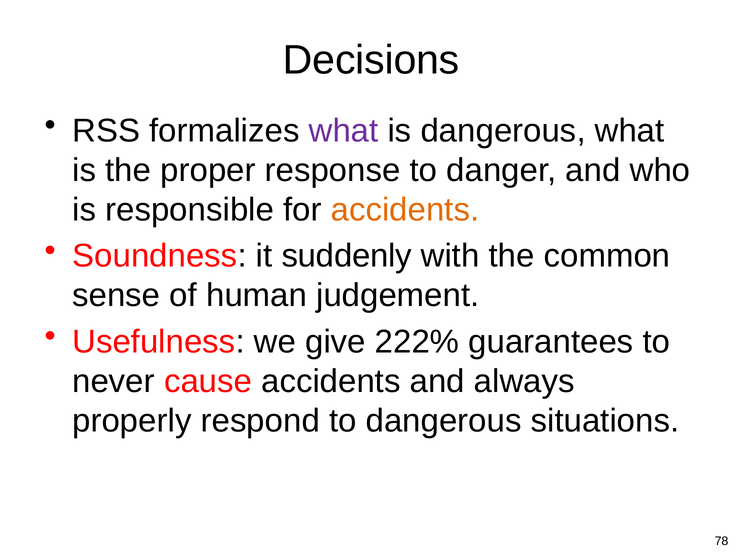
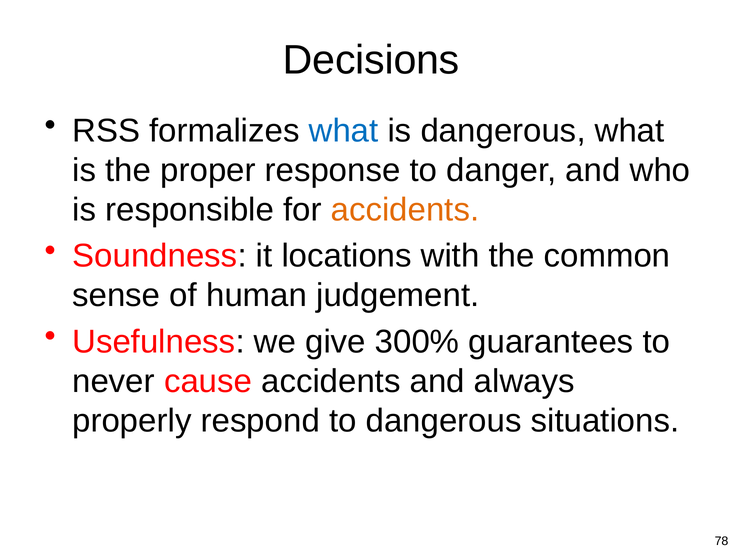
what at (344, 131) colour: purple -> blue
suddenly: suddenly -> locations
222%: 222% -> 300%
